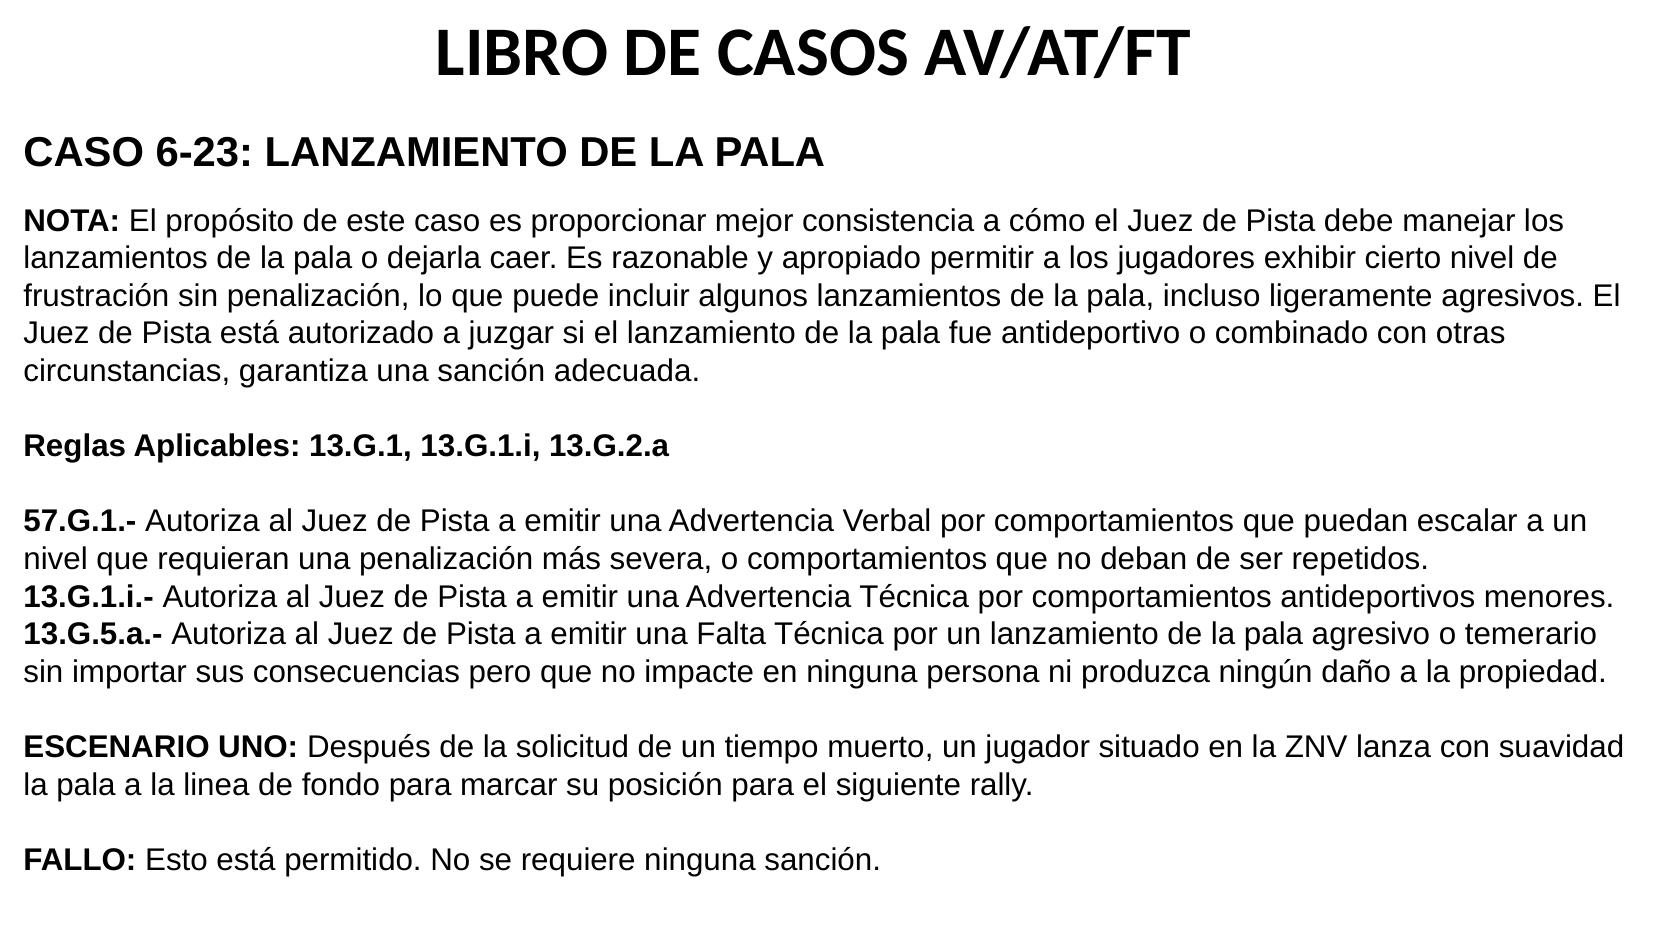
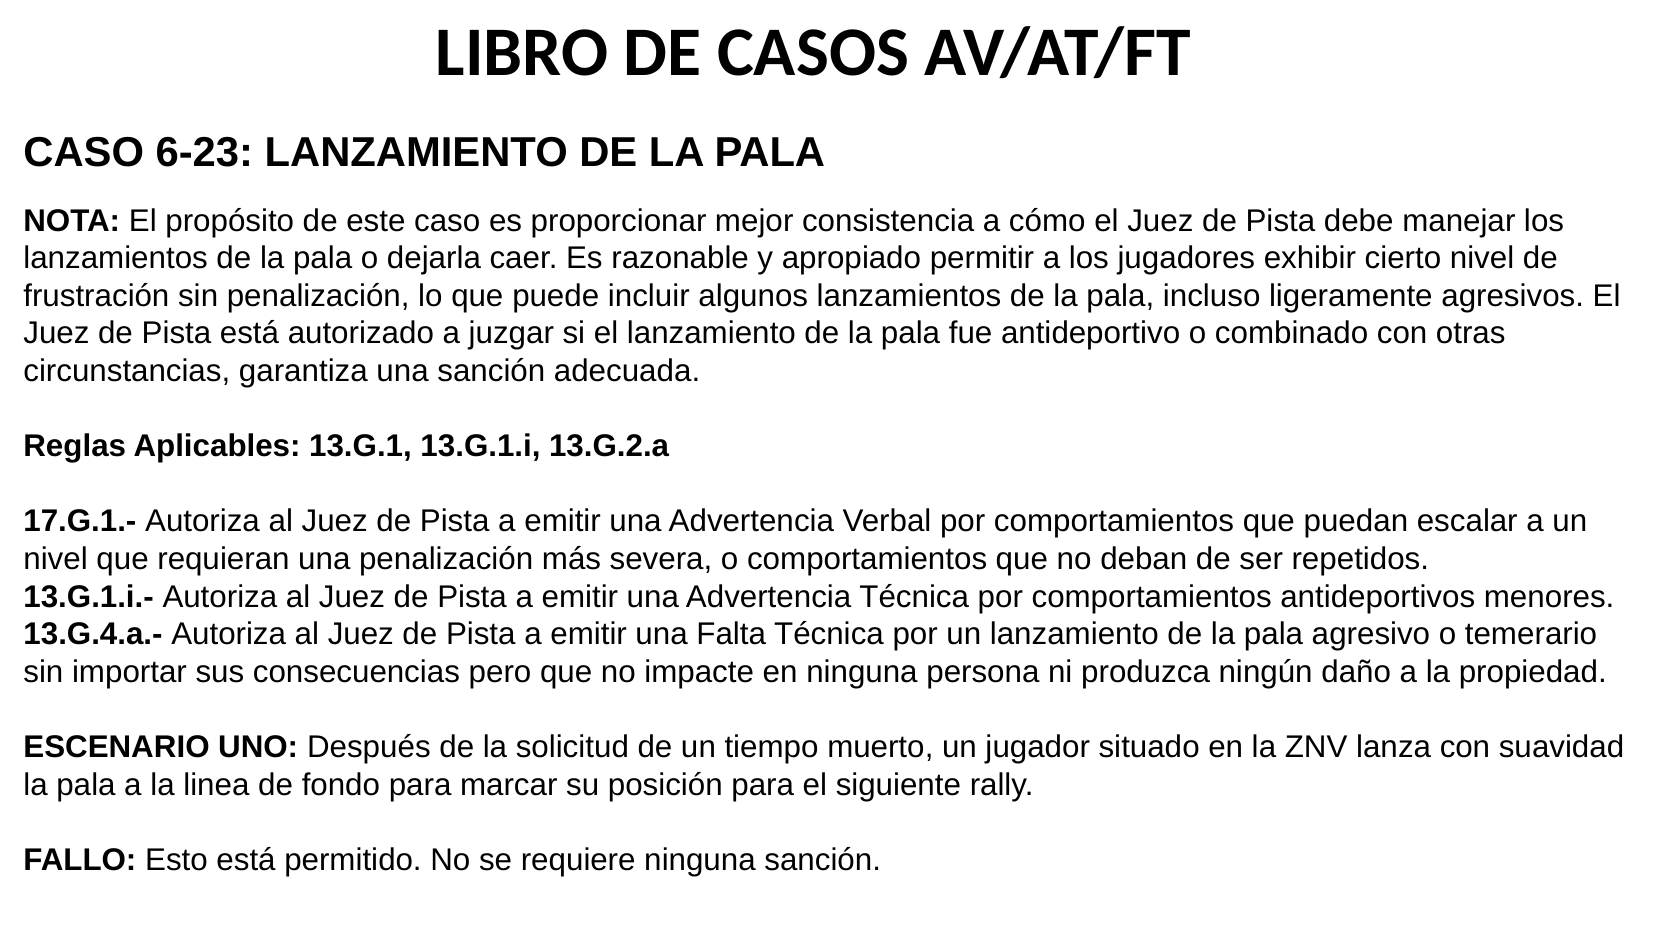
57.G.1.-: 57.G.1.- -> 17.G.1.-
13.G.5.a.-: 13.G.5.a.- -> 13.G.4.a.-
